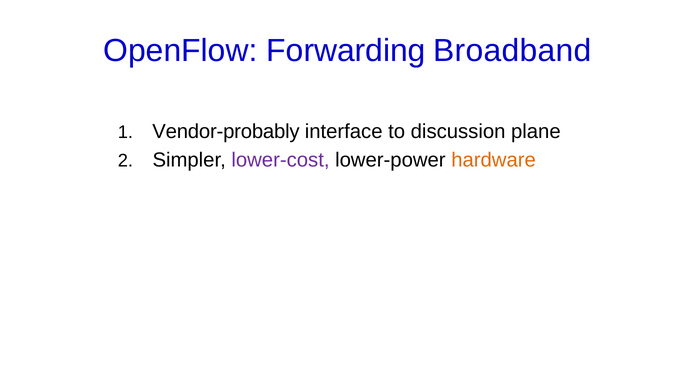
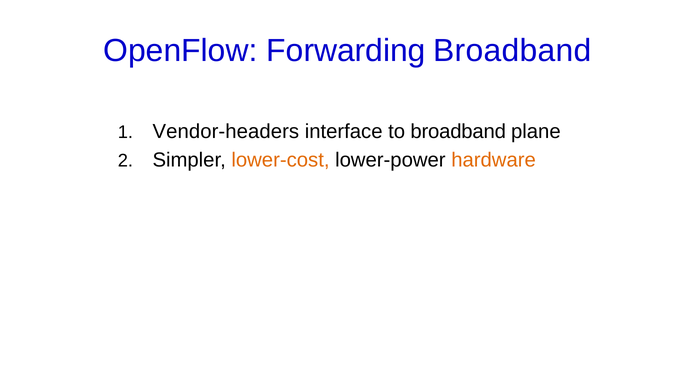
Vendor-probably: Vendor-probably -> Vendor-headers
to discussion: discussion -> broadband
lower-cost colour: purple -> orange
